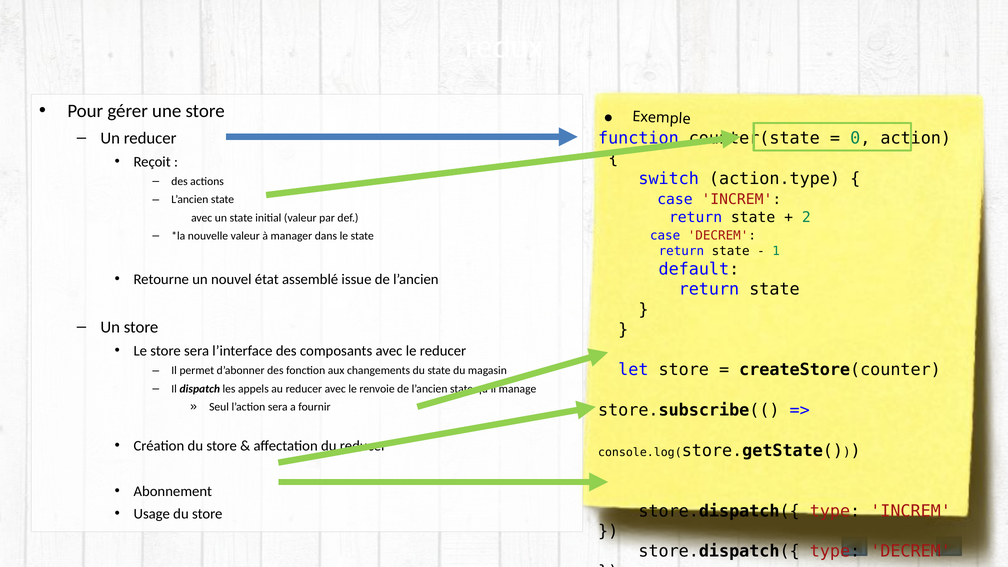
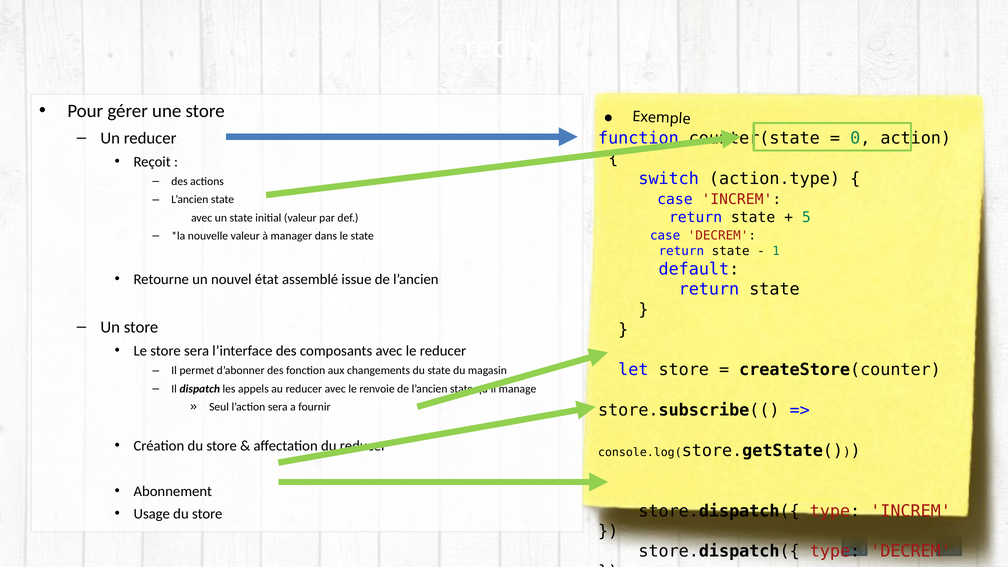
2: 2 -> 5
